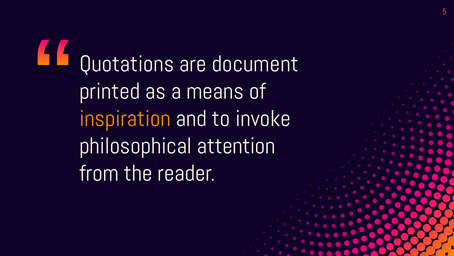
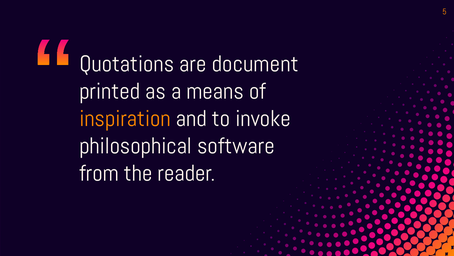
attention: attention -> software
